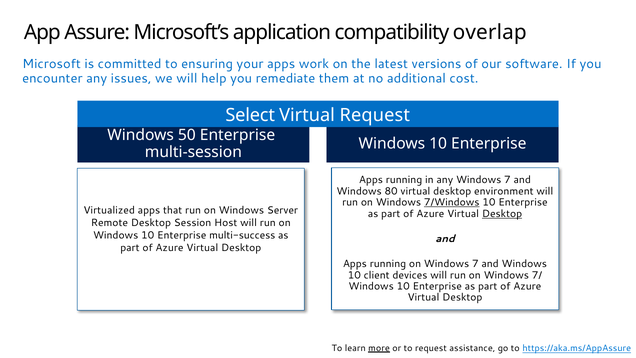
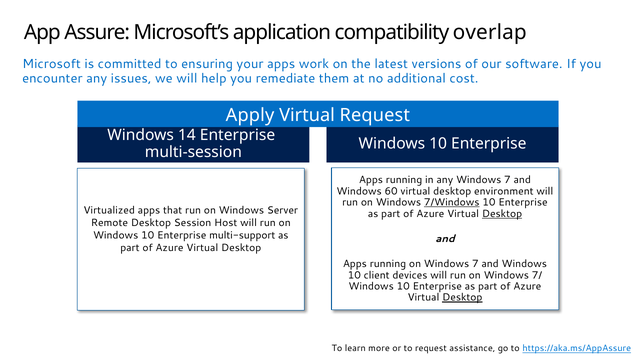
Select: Select -> Apply
50: 50 -> 14
80: 80 -> 60
multi-success: multi-success -> multi-support
Desktop at (462, 297) underline: none -> present
more underline: present -> none
